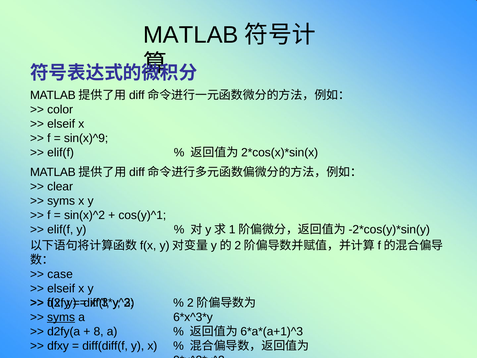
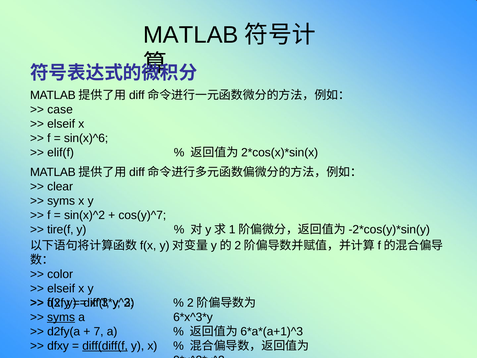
color: color -> case
sin(x)^9: sin(x)^9 -> sin(x)^6
cos(y)^1: cos(y)^1 -> cos(y)^7
elif(f at (60, 229): elif(f -> tire(f
case: case -> color
8: 8 -> 7
diff(diff(f underline: none -> present
